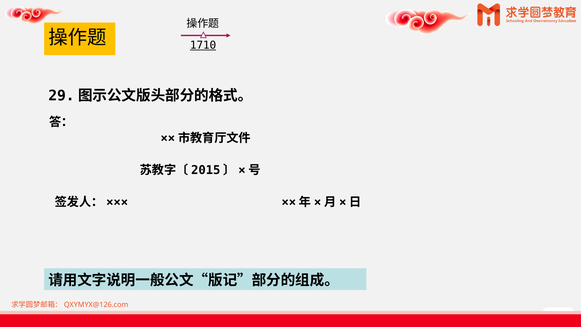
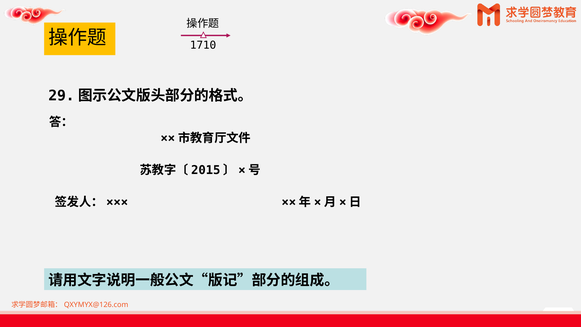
1710 underline: present -> none
